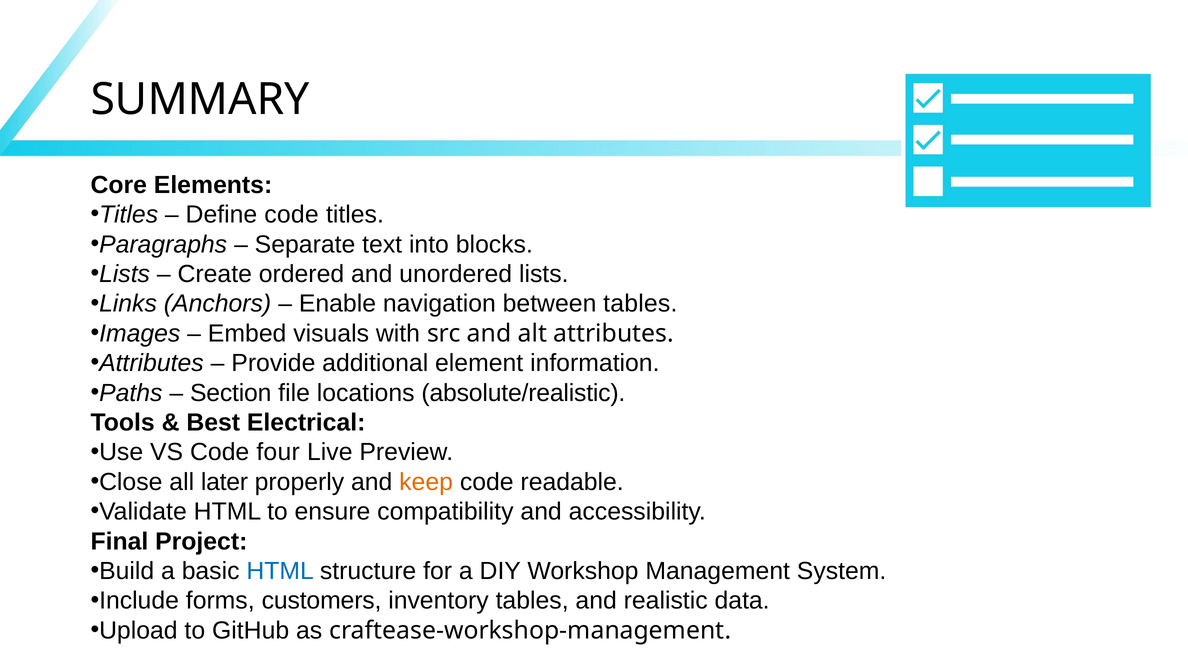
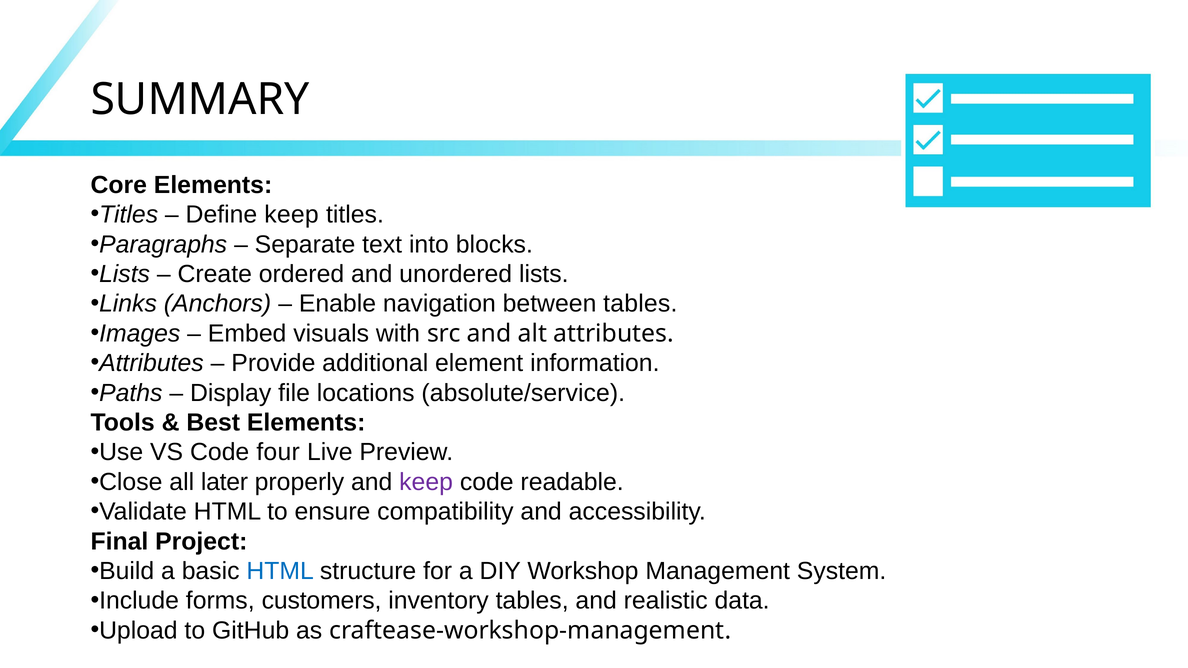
Define code: code -> keep
Section: Section -> Display
absolute/realistic: absolute/realistic -> absolute/service
Best Electrical: Electrical -> Elements
keep at (426, 482) colour: orange -> purple
